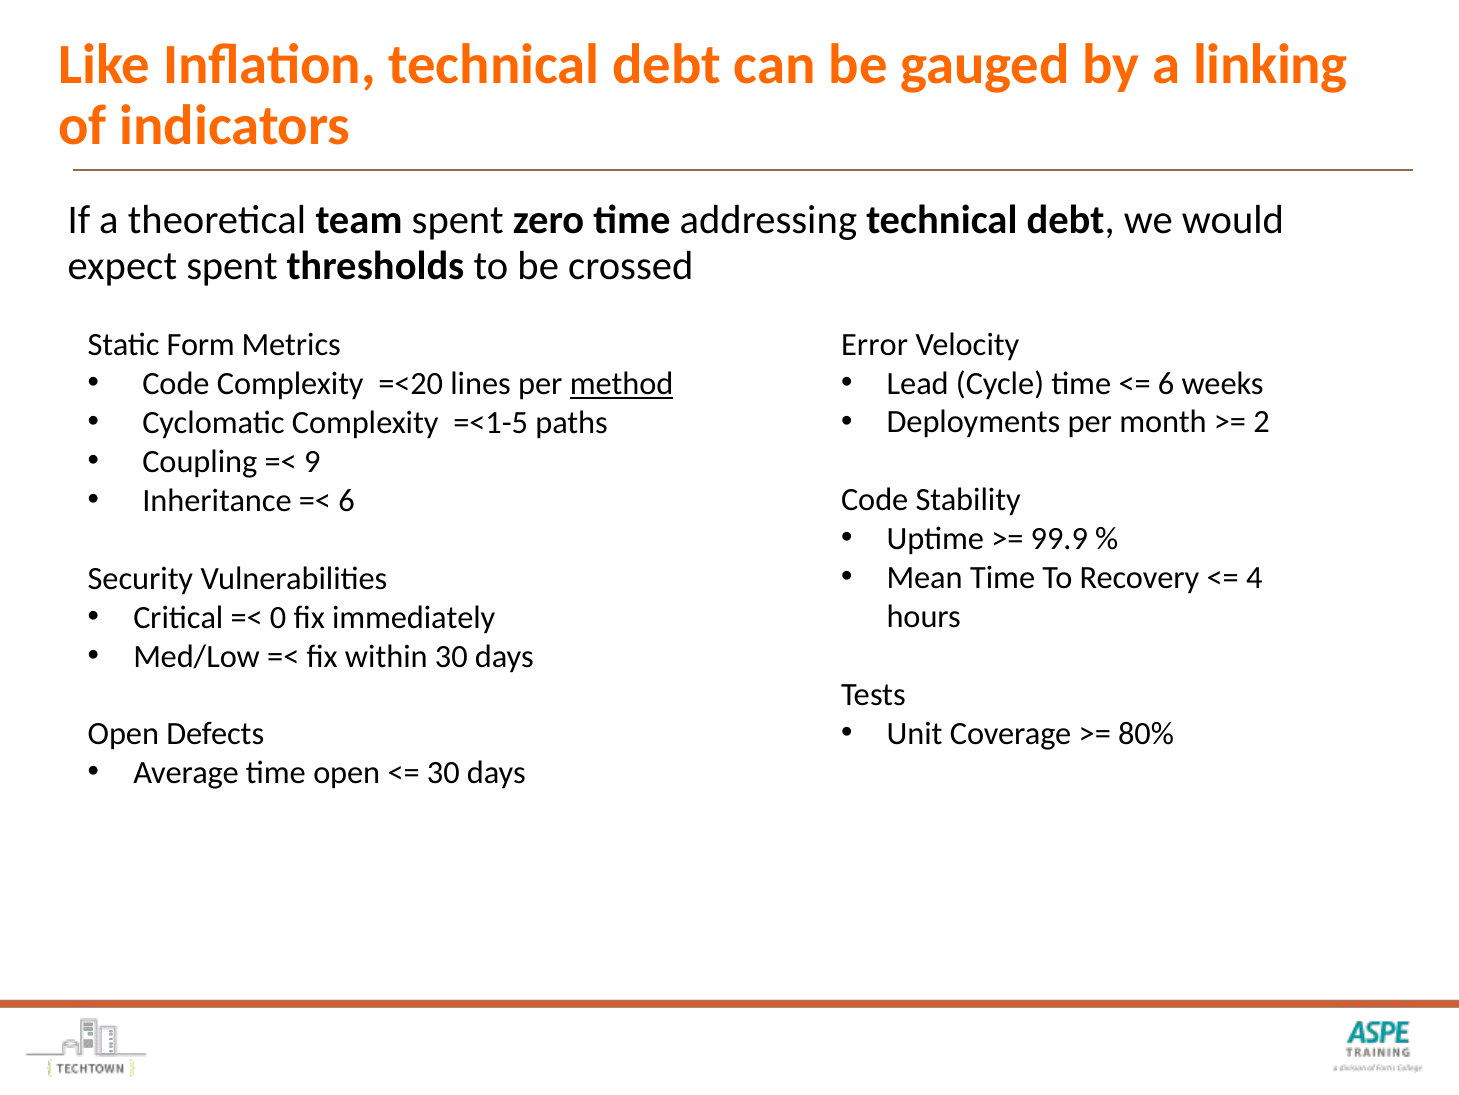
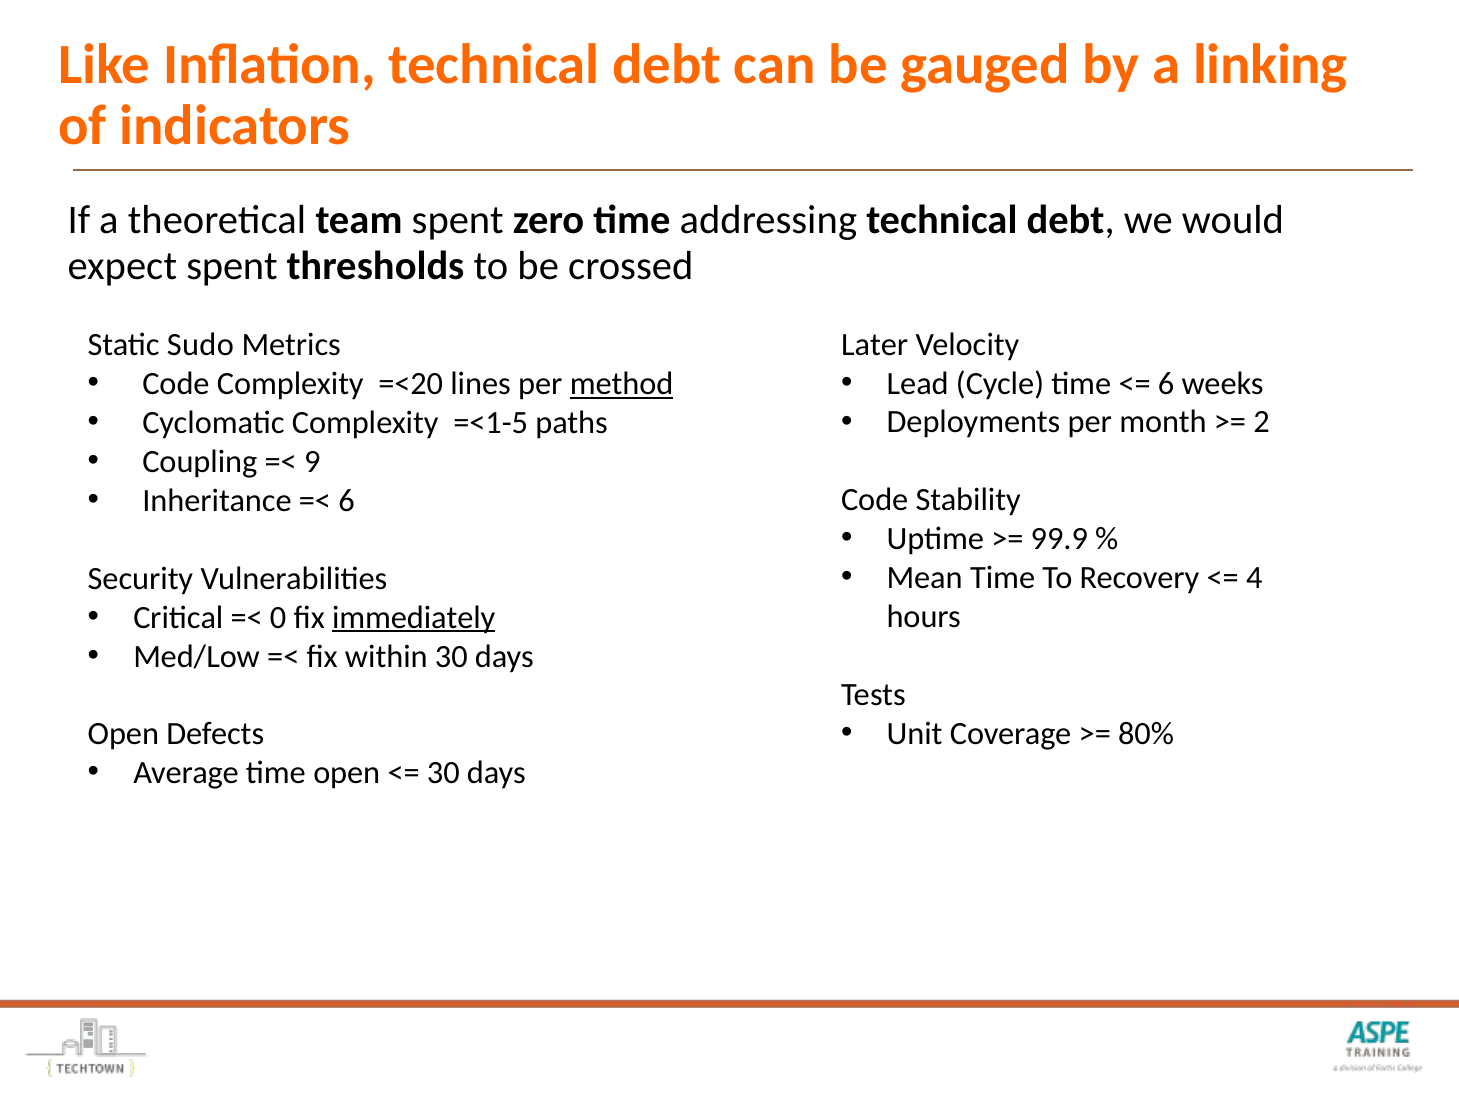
Error: Error -> Later
Form: Form -> Sudo
immediately underline: none -> present
